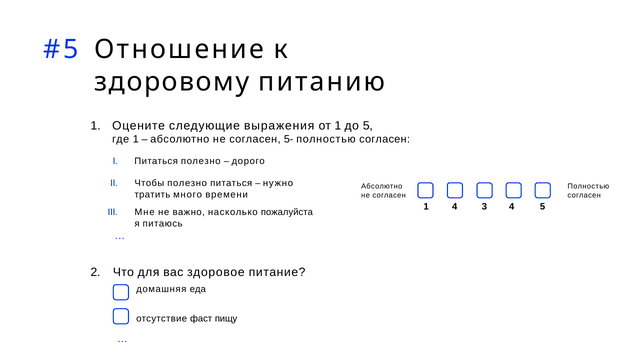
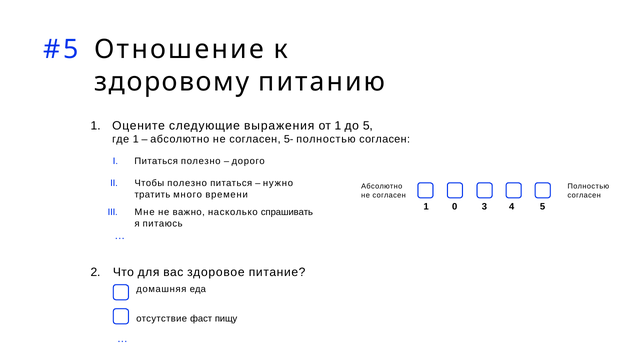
1 4: 4 -> 0
пожалуйста: пожалуйста -> спрашивать
